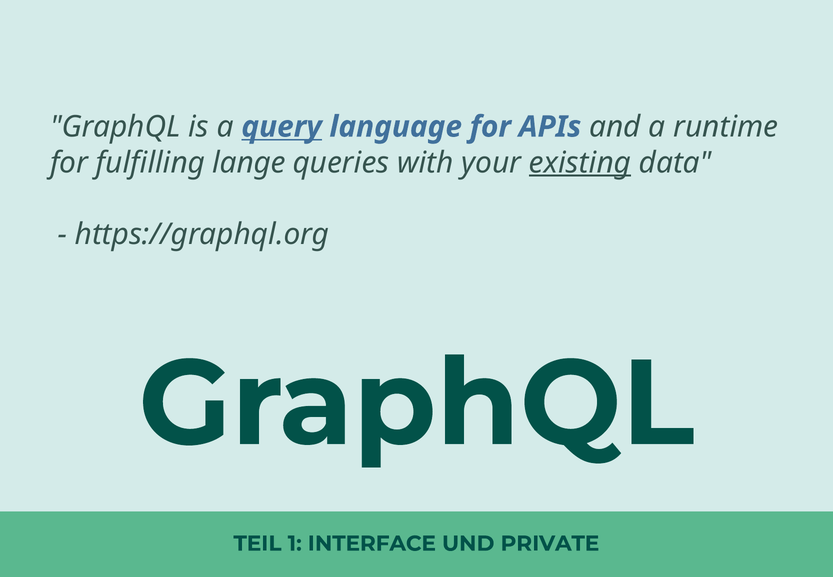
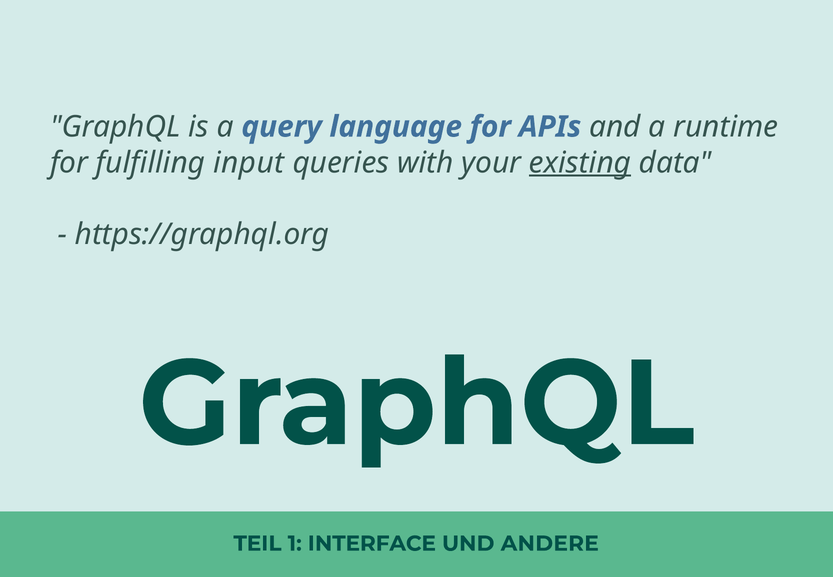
query underline: present -> none
lange: lange -> input
PRIVATE: PRIVATE -> ANDERE
